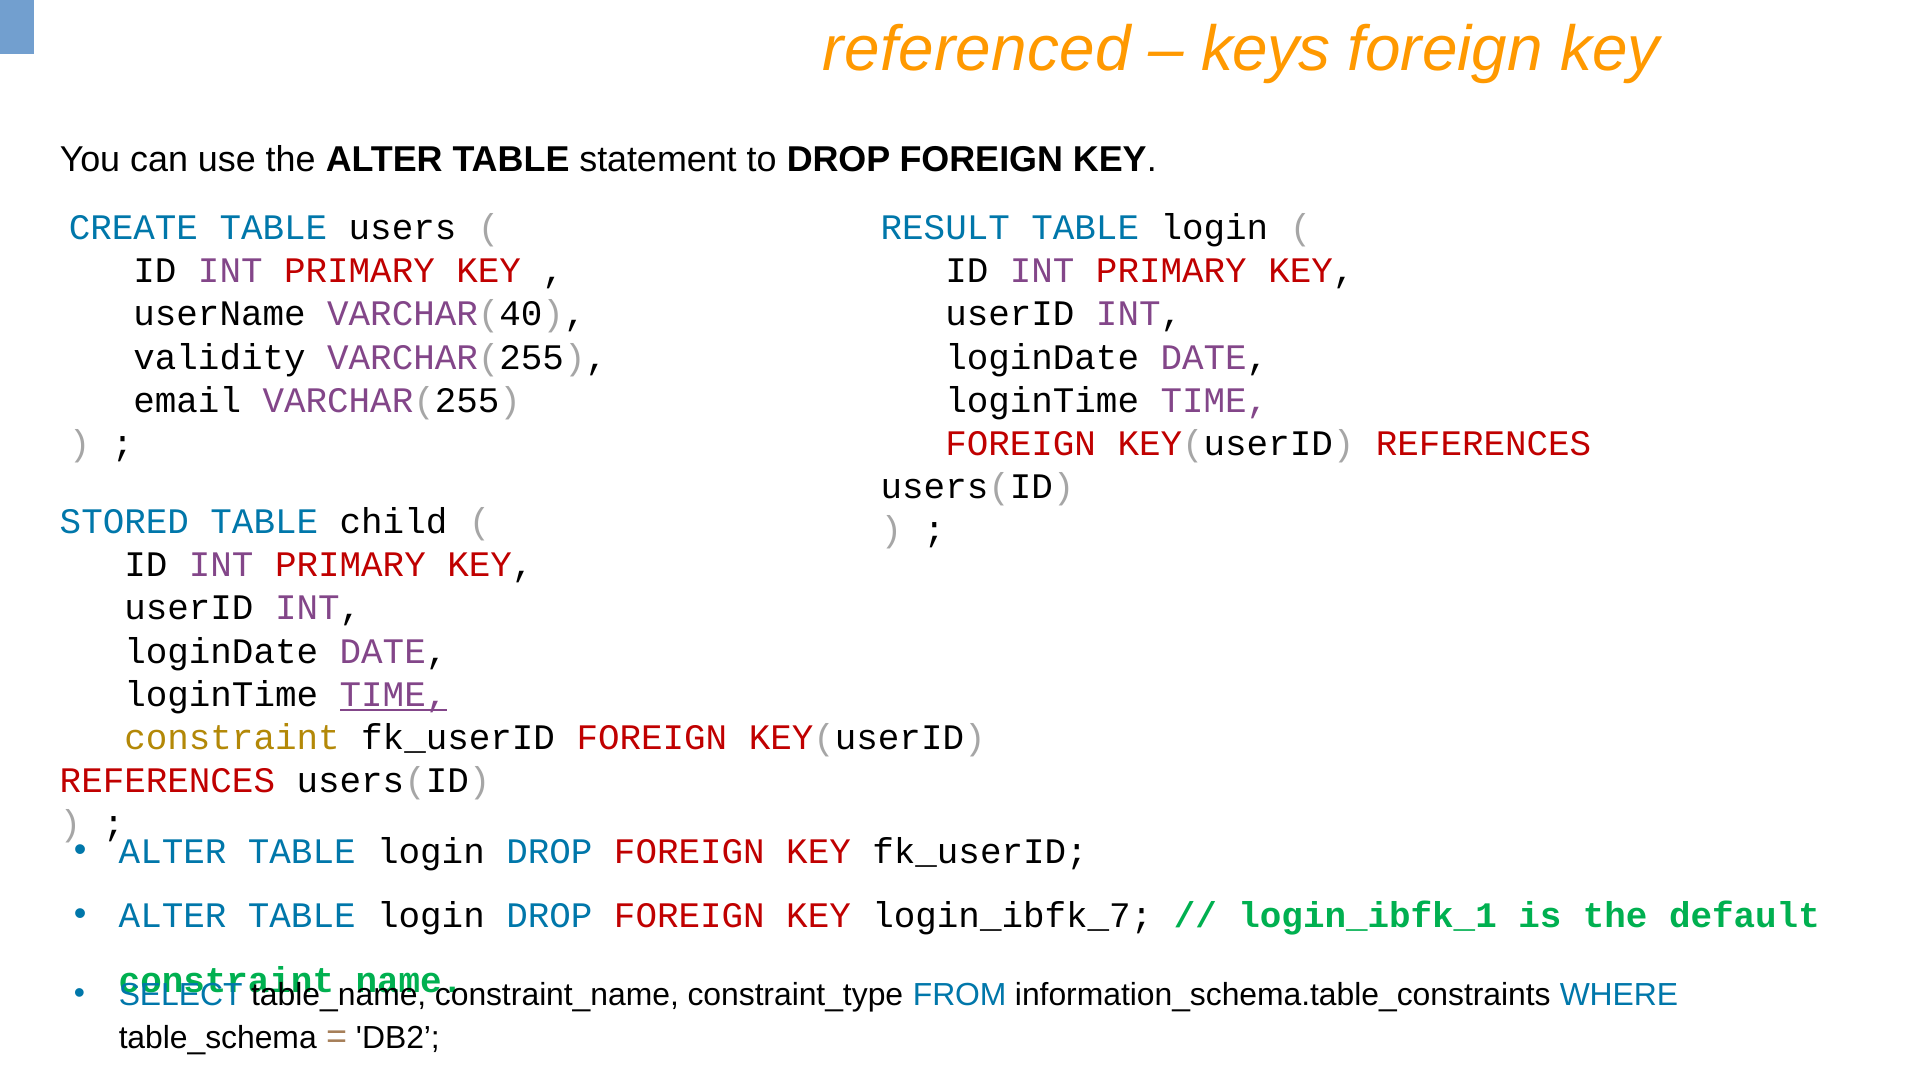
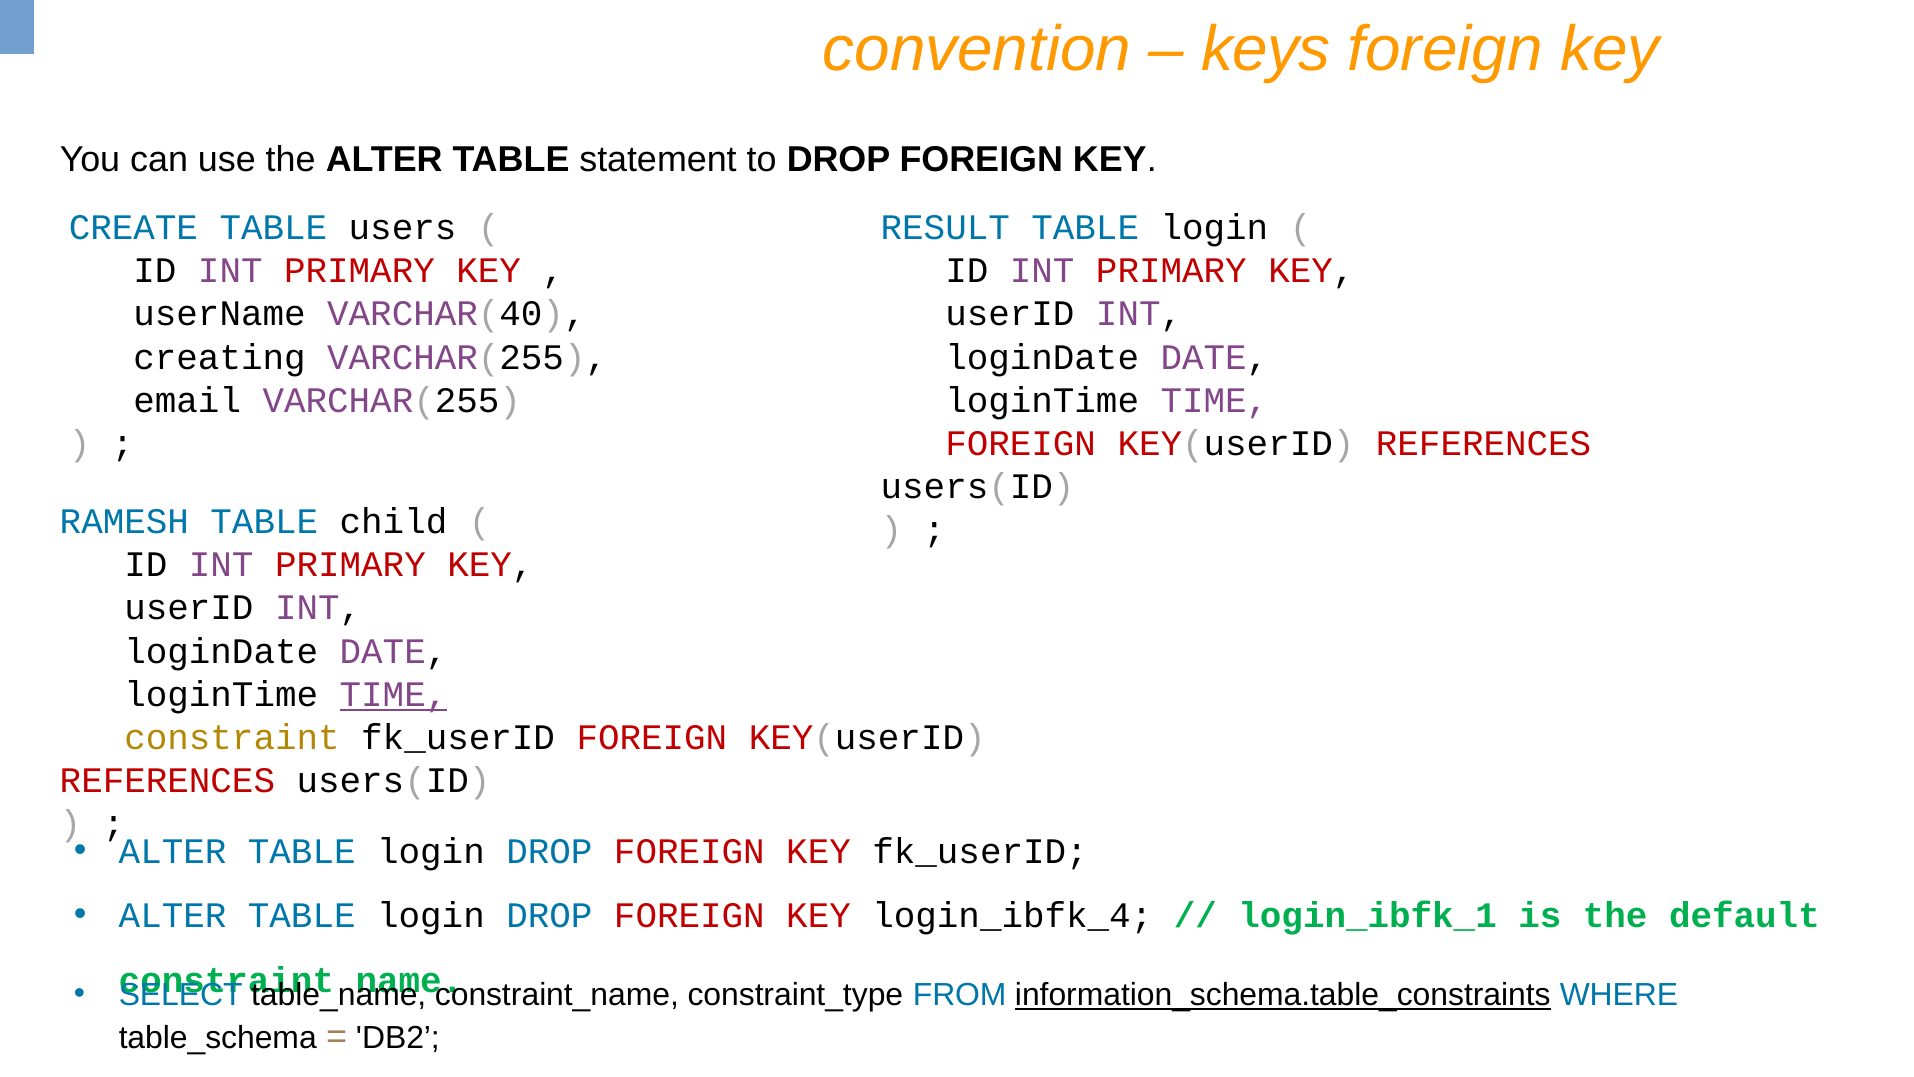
referenced: referenced -> convention
validity: validity -> creating
STORED: STORED -> RAMESH
login_ibfk_7: login_ibfk_7 -> login_ibfk_4
information_schema.table_constraints underline: none -> present
